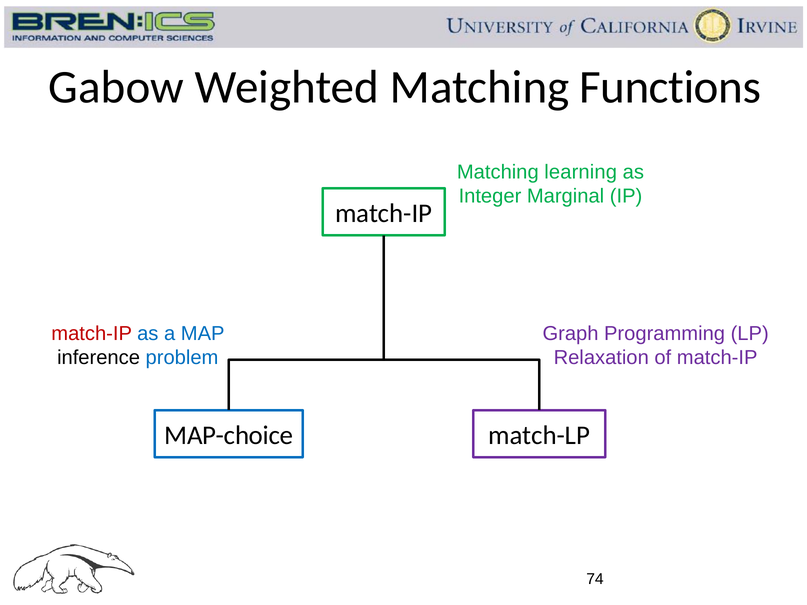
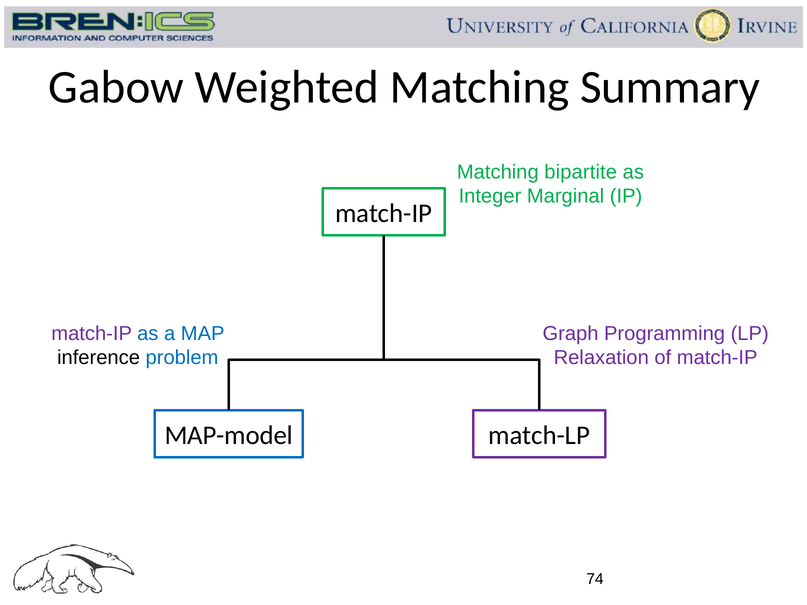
Functions: Functions -> Summary
learning: learning -> bipartite
match-IP at (92, 334) colour: red -> purple
MAP-choice: MAP-choice -> MAP-model
